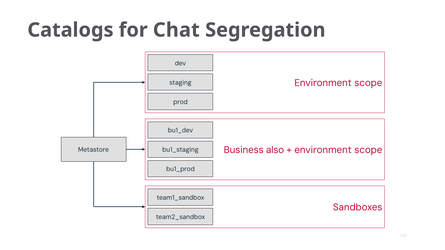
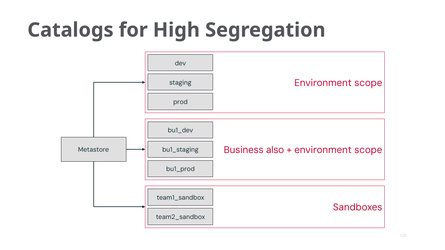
Chat: Chat -> High
